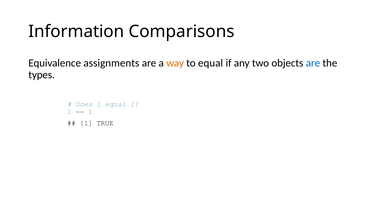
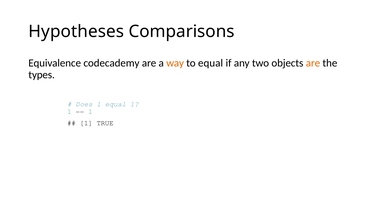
Information: Information -> Hypotheses
assignments: assignments -> codecademy
are at (313, 63) colour: blue -> orange
